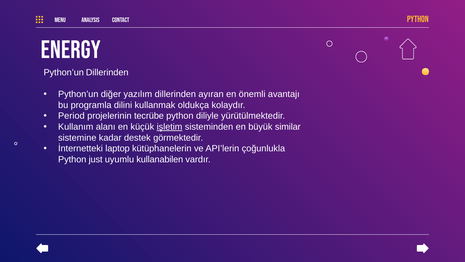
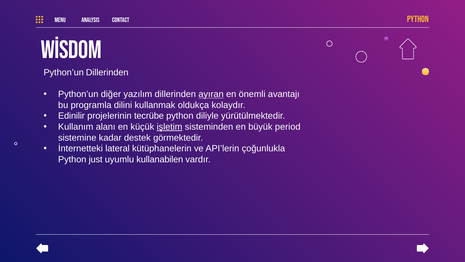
energy: energy -> wisdom
ayıran underline: none -> present
Period: Period -> Edinilir
similar: similar -> period
laptop: laptop -> lateral
